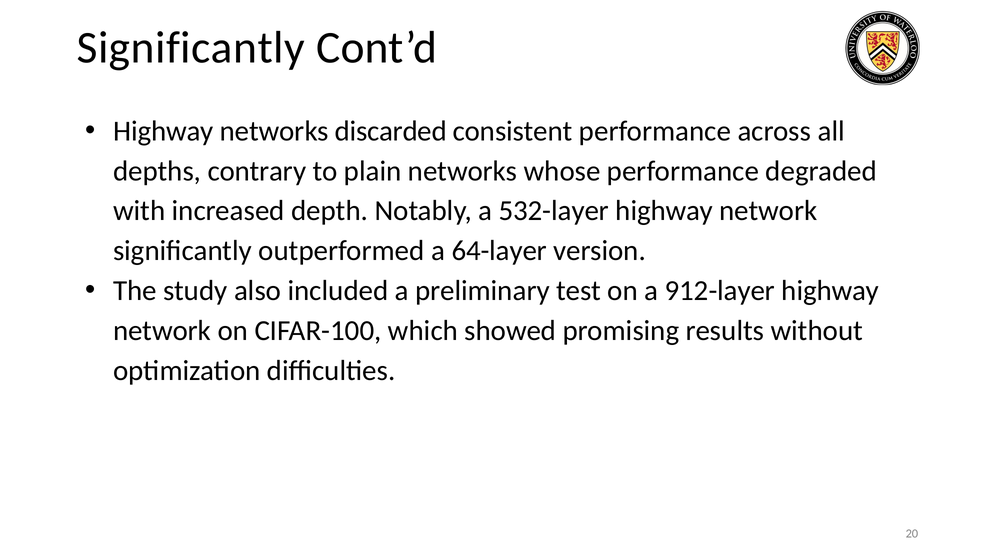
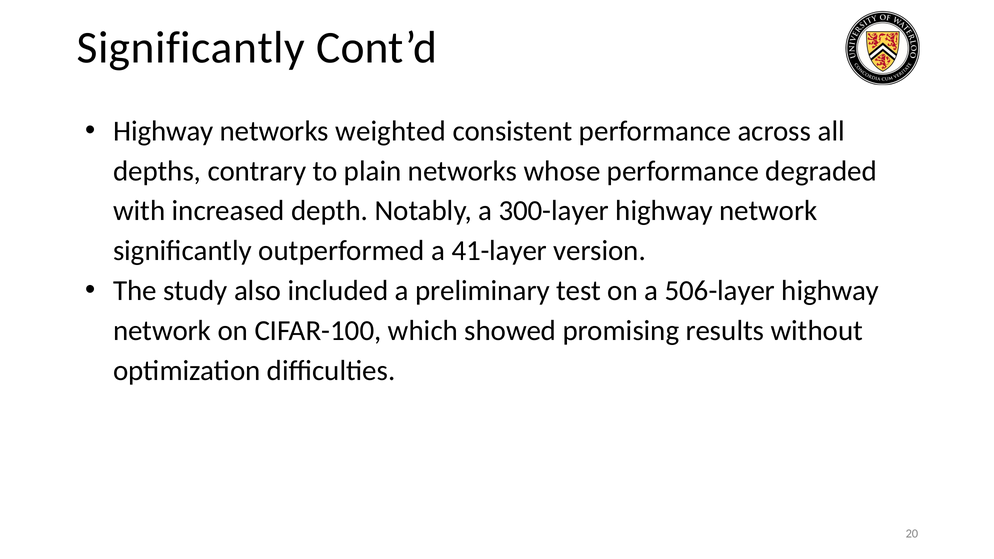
discarded: discarded -> weighted
532-layer: 532-layer -> 300-layer
64-layer: 64-layer -> 41-layer
912-layer: 912-layer -> 506-layer
